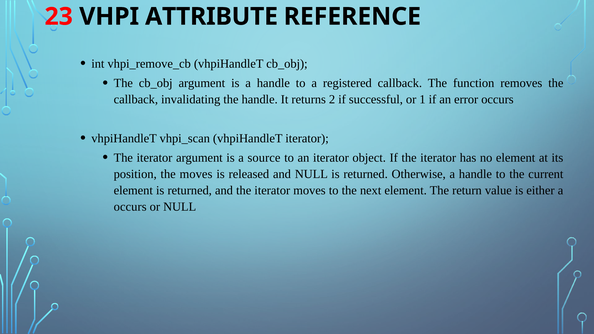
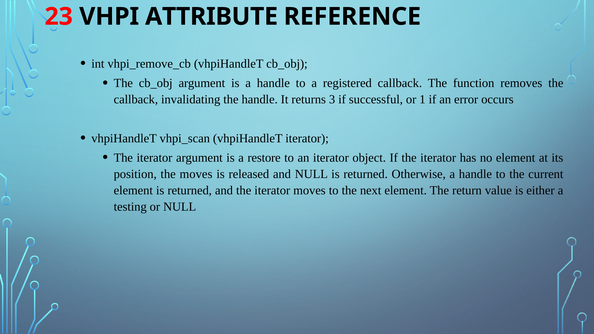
2: 2 -> 3
source: source -> restore
occurs at (130, 207): occurs -> testing
